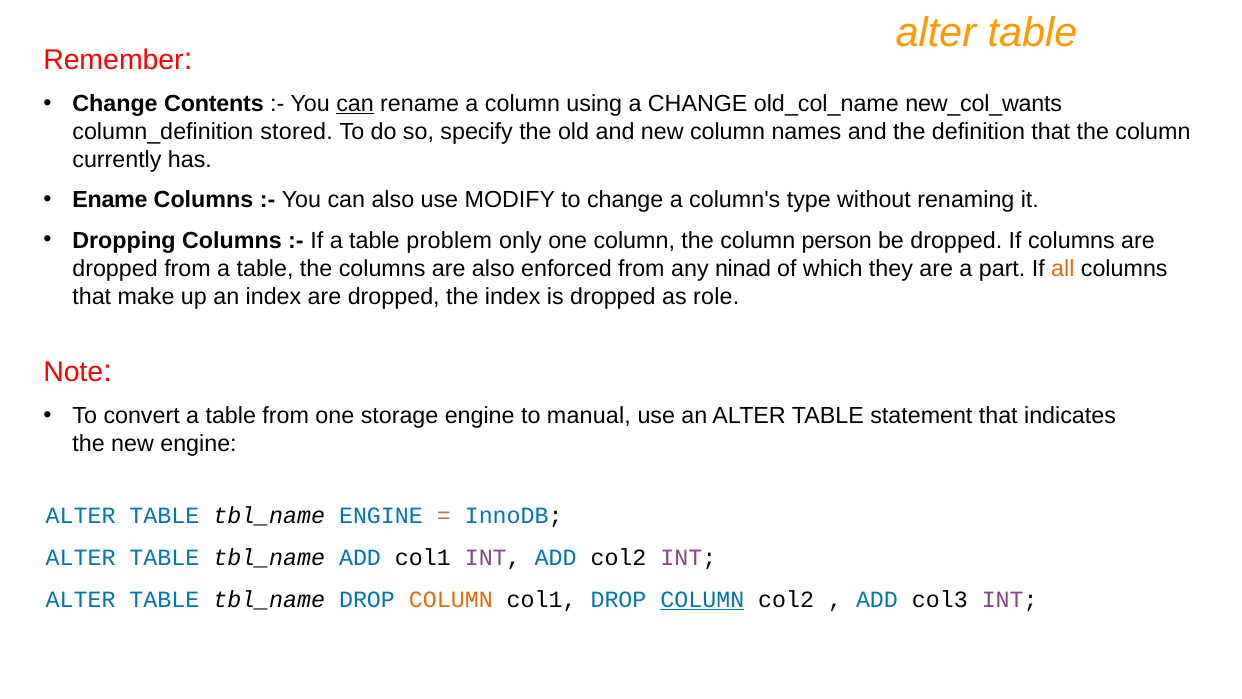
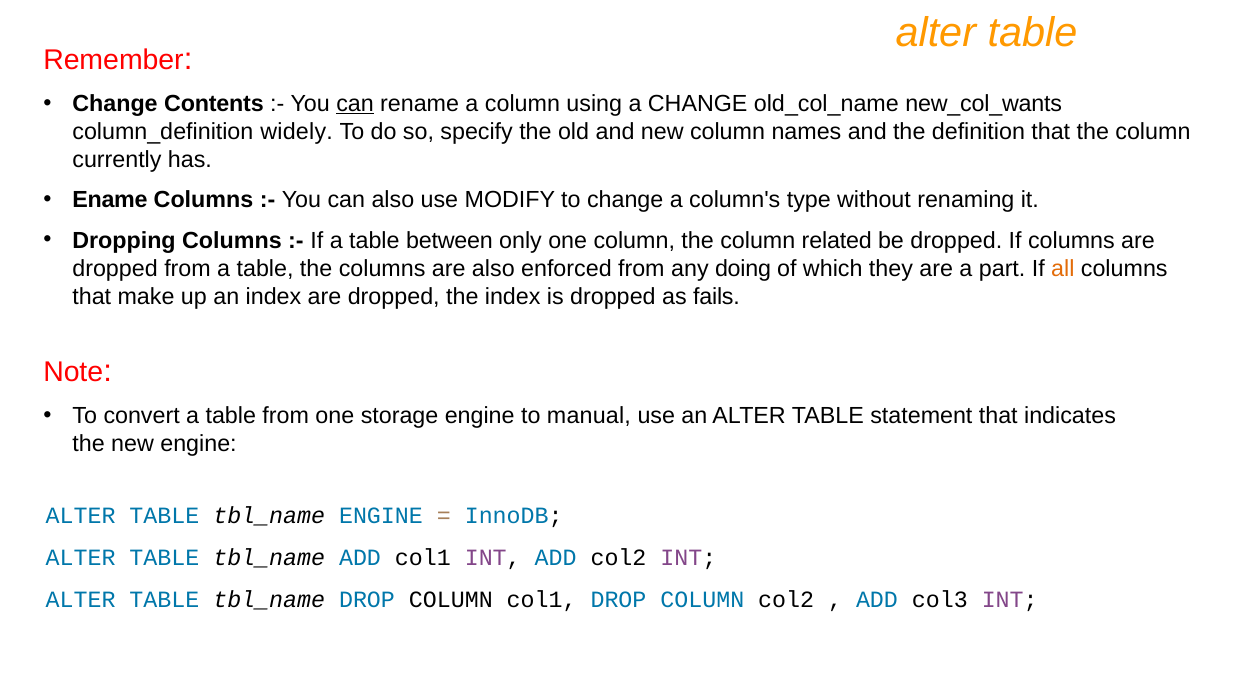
stored: stored -> widely
problem: problem -> between
person: person -> related
ninad: ninad -> doing
role: role -> fails
COLUMN at (451, 599) colour: orange -> black
COLUMN at (702, 599) underline: present -> none
